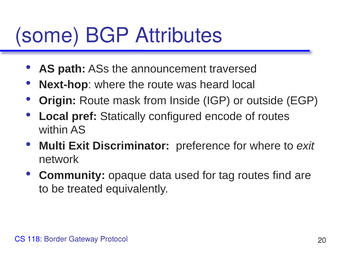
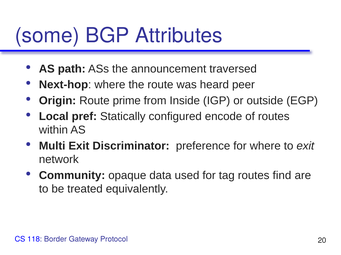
heard local: local -> peer
mask: mask -> prime
